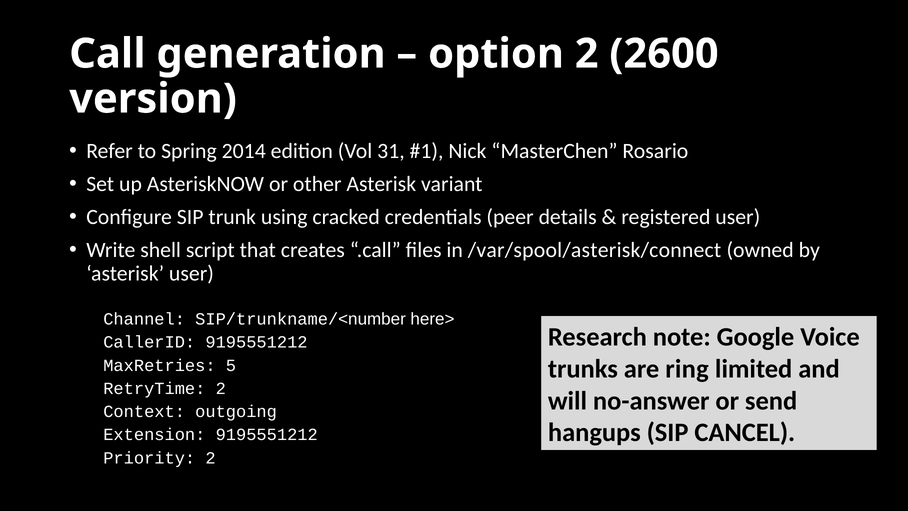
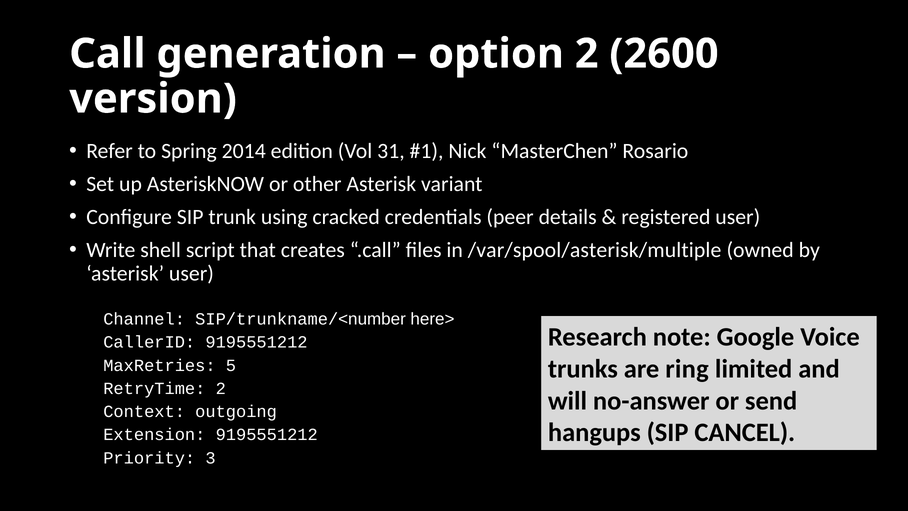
/var/spool/asterisk/connect: /var/spool/asterisk/connect -> /var/spool/asterisk/multiple
Priority 2: 2 -> 3
